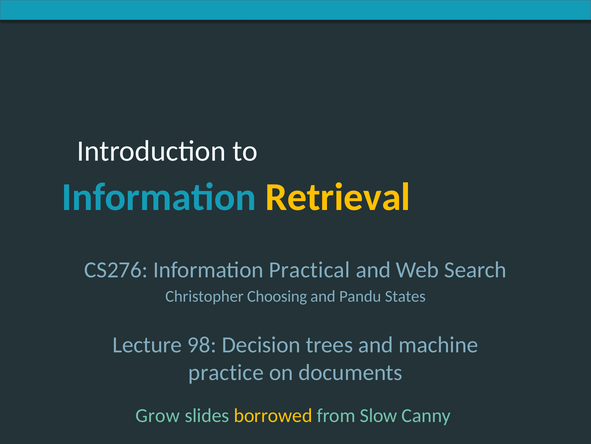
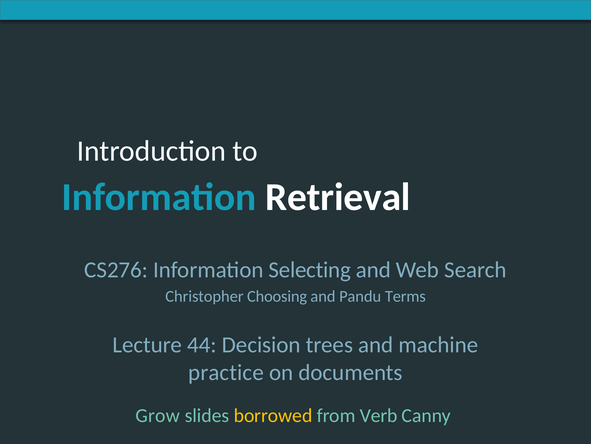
Retrieval at (338, 197) colour: yellow -> white
Practical: Practical -> Selecting
States: States -> Terms
98: 98 -> 44
Slow: Slow -> Verb
